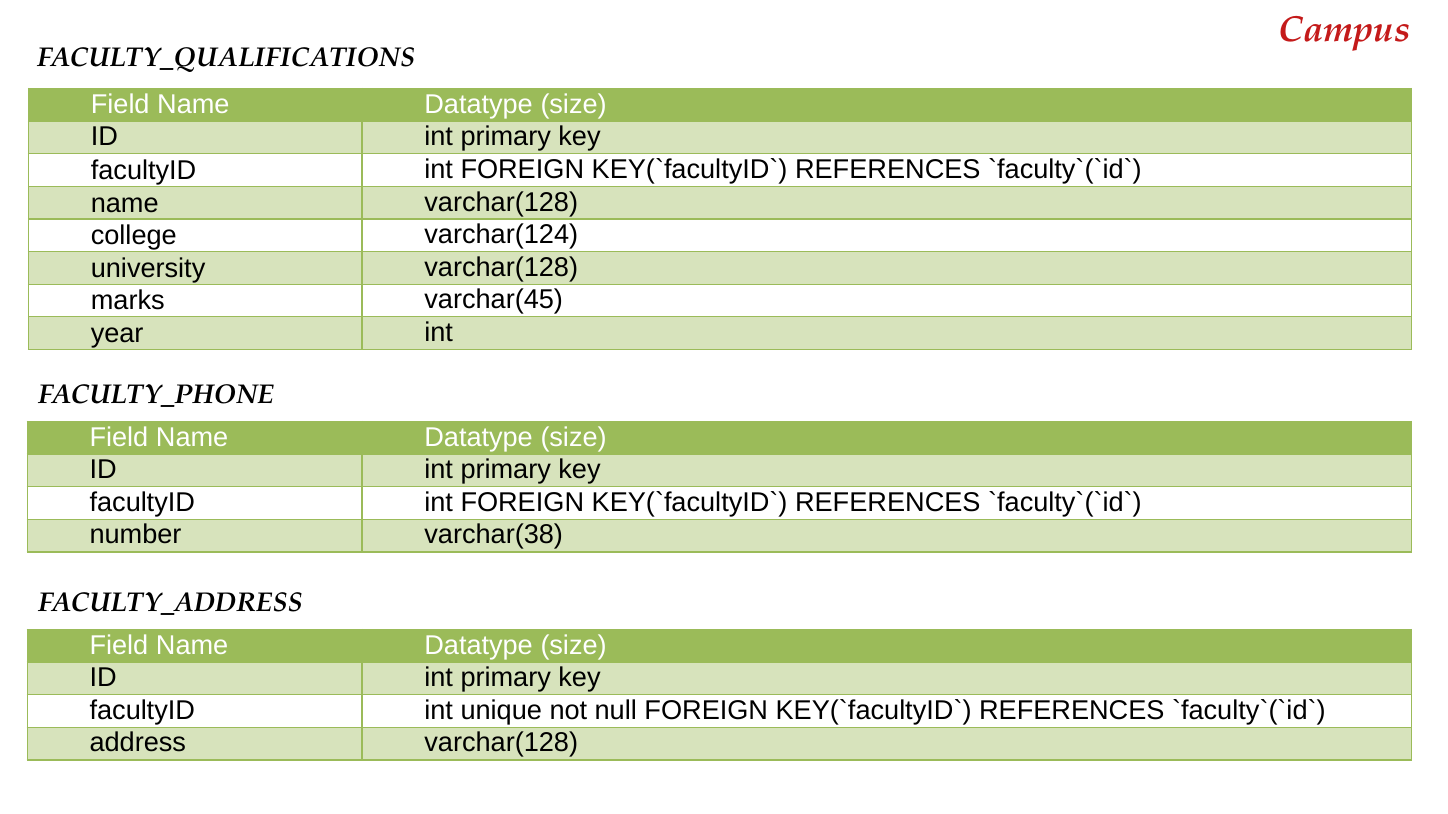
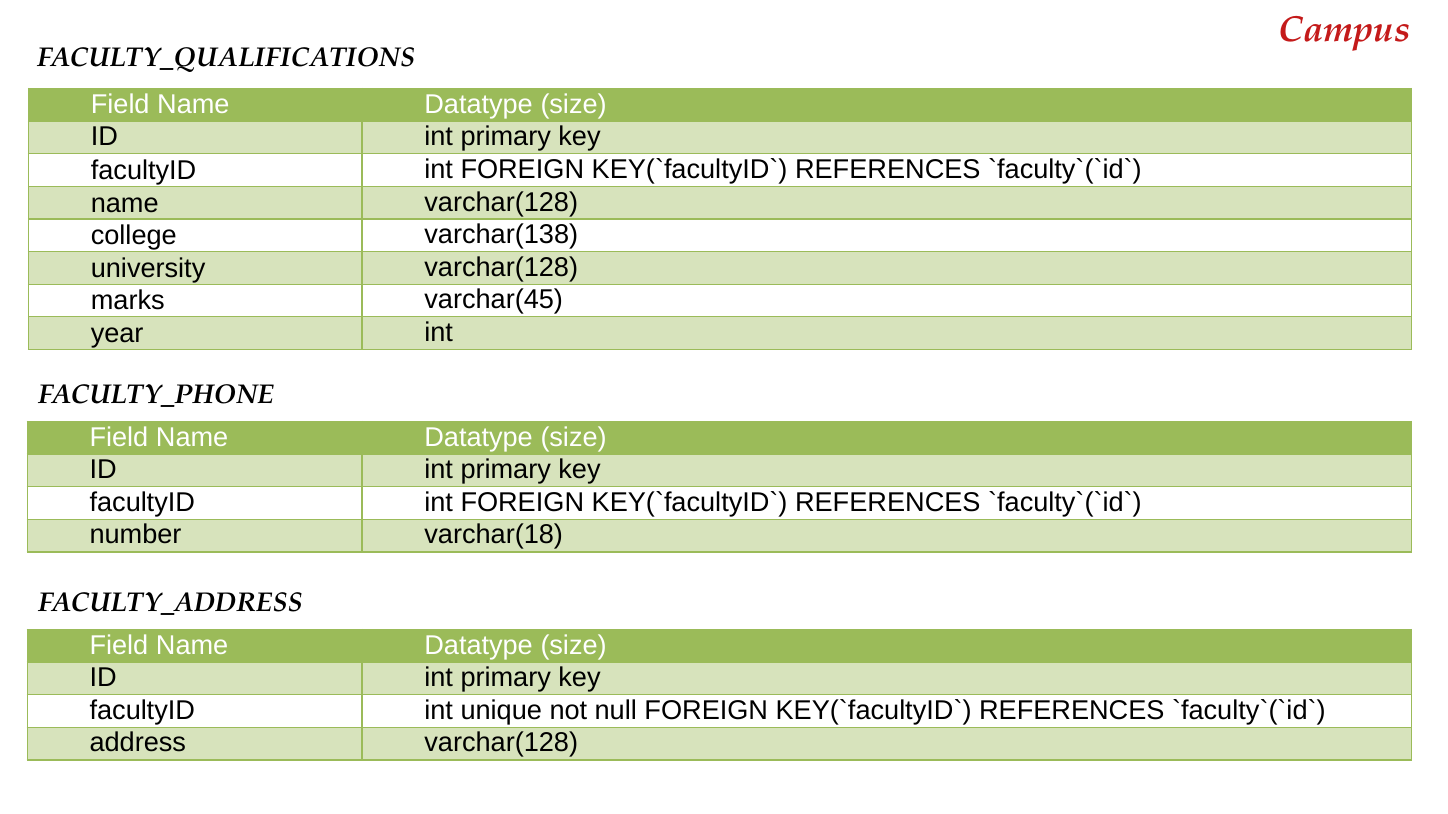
varchar(124: varchar(124 -> varchar(138
varchar(38: varchar(38 -> varchar(18
